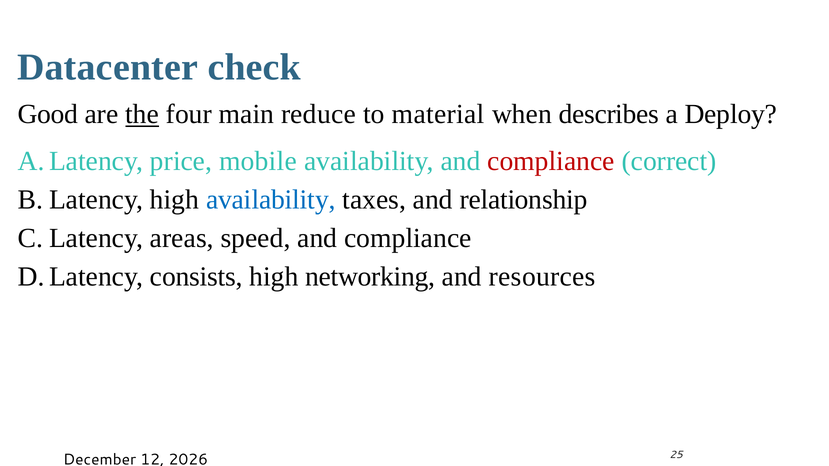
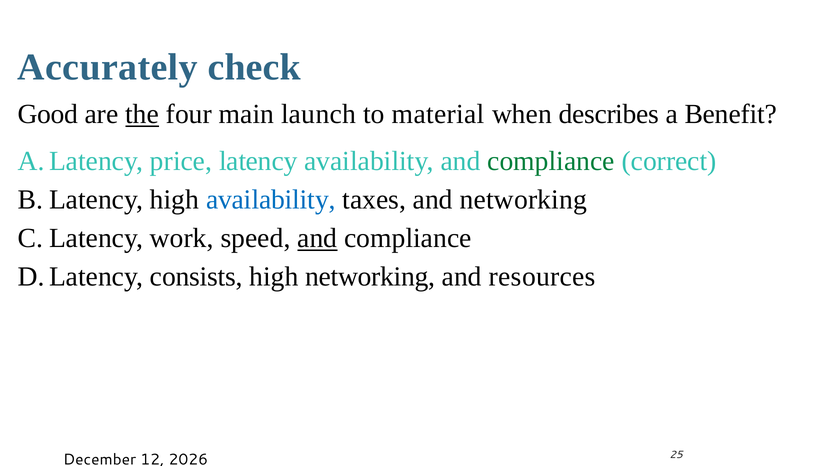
Datacenter: Datacenter -> Accurately
reduce: reduce -> launch
Deploy: Deploy -> Benefit
mobile: mobile -> latency
compliance at (551, 161) colour: red -> green
and relationship: relationship -> networking
areas: areas -> work
and at (317, 238) underline: none -> present
